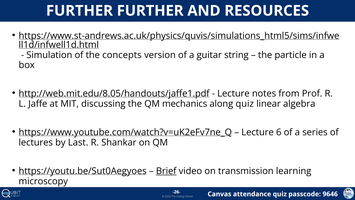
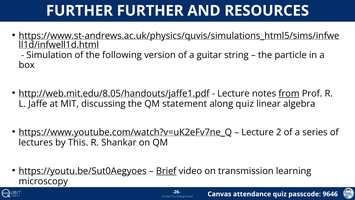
concepts: concepts -> following
from underline: none -> present
mechanics: mechanics -> statement
6: 6 -> 2
Last: Last -> This
